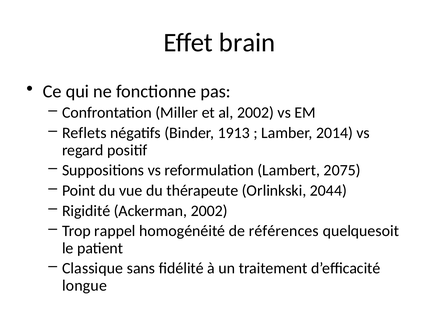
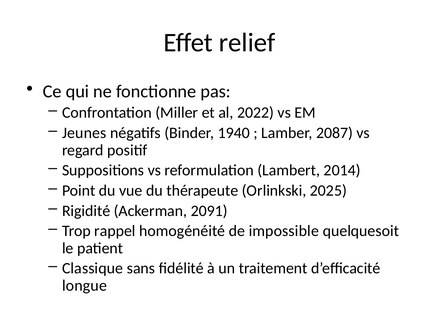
brain: brain -> relief
al 2002: 2002 -> 2022
Reflets: Reflets -> Jeunes
1913: 1913 -> 1940
2014: 2014 -> 2087
2075: 2075 -> 2014
2044: 2044 -> 2025
Ackerman 2002: 2002 -> 2091
références: références -> impossible
